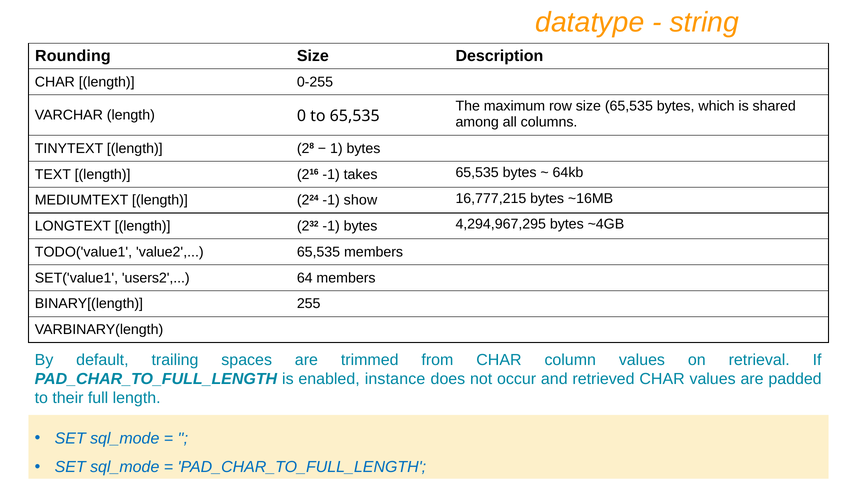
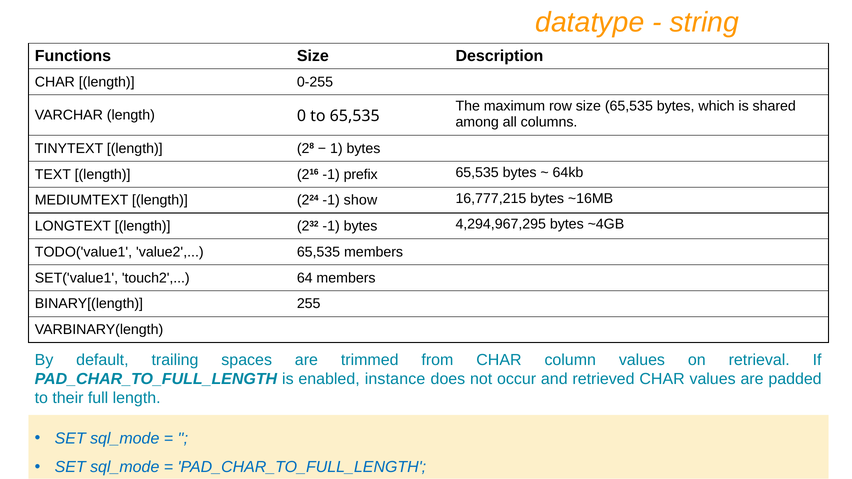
Rounding: Rounding -> Functions
takes: takes -> prefix
users2: users2 -> touch2
